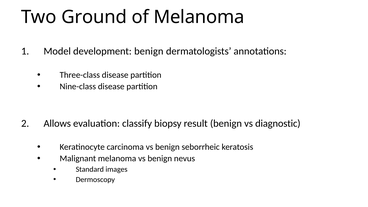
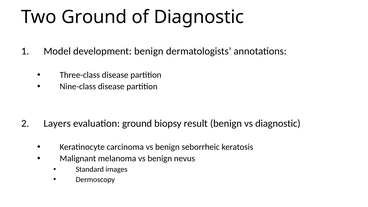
of Melanoma: Melanoma -> Diagnostic
Allows: Allows -> Layers
evaluation classify: classify -> ground
